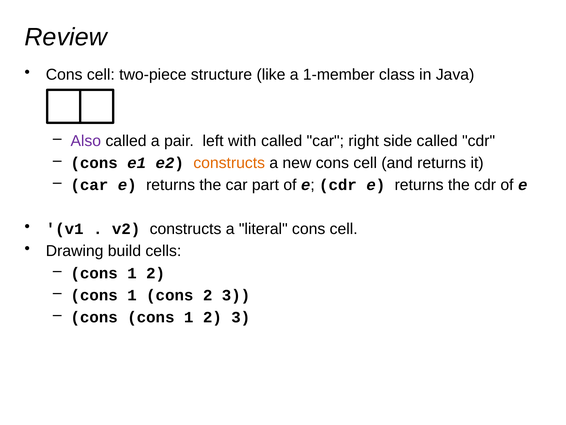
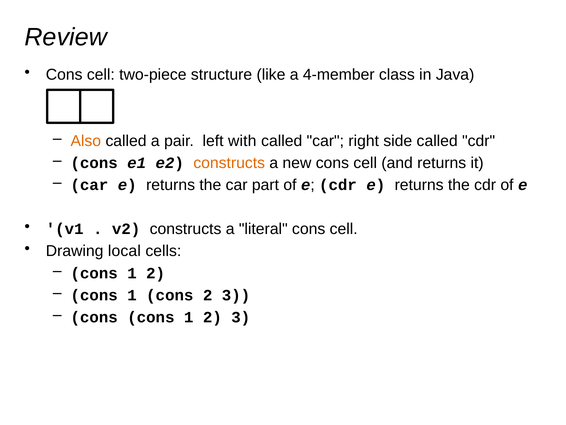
1-member: 1-member -> 4-member
Also colour: purple -> orange
build: build -> local
